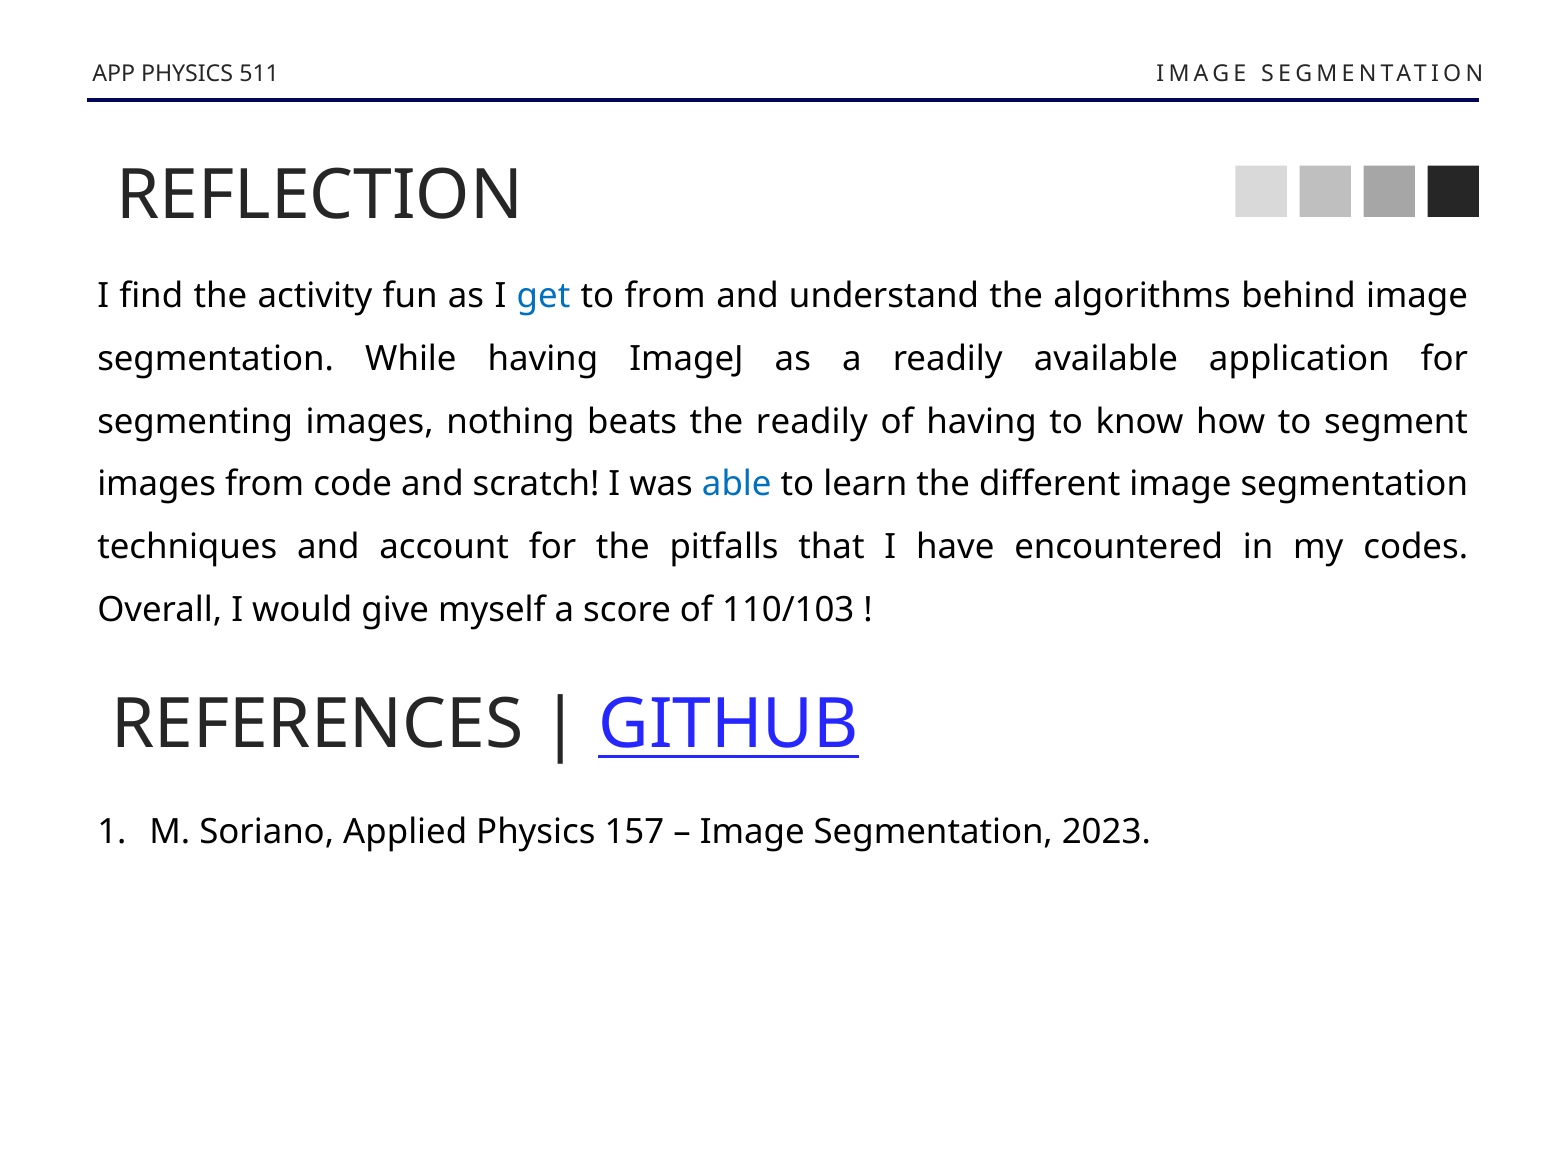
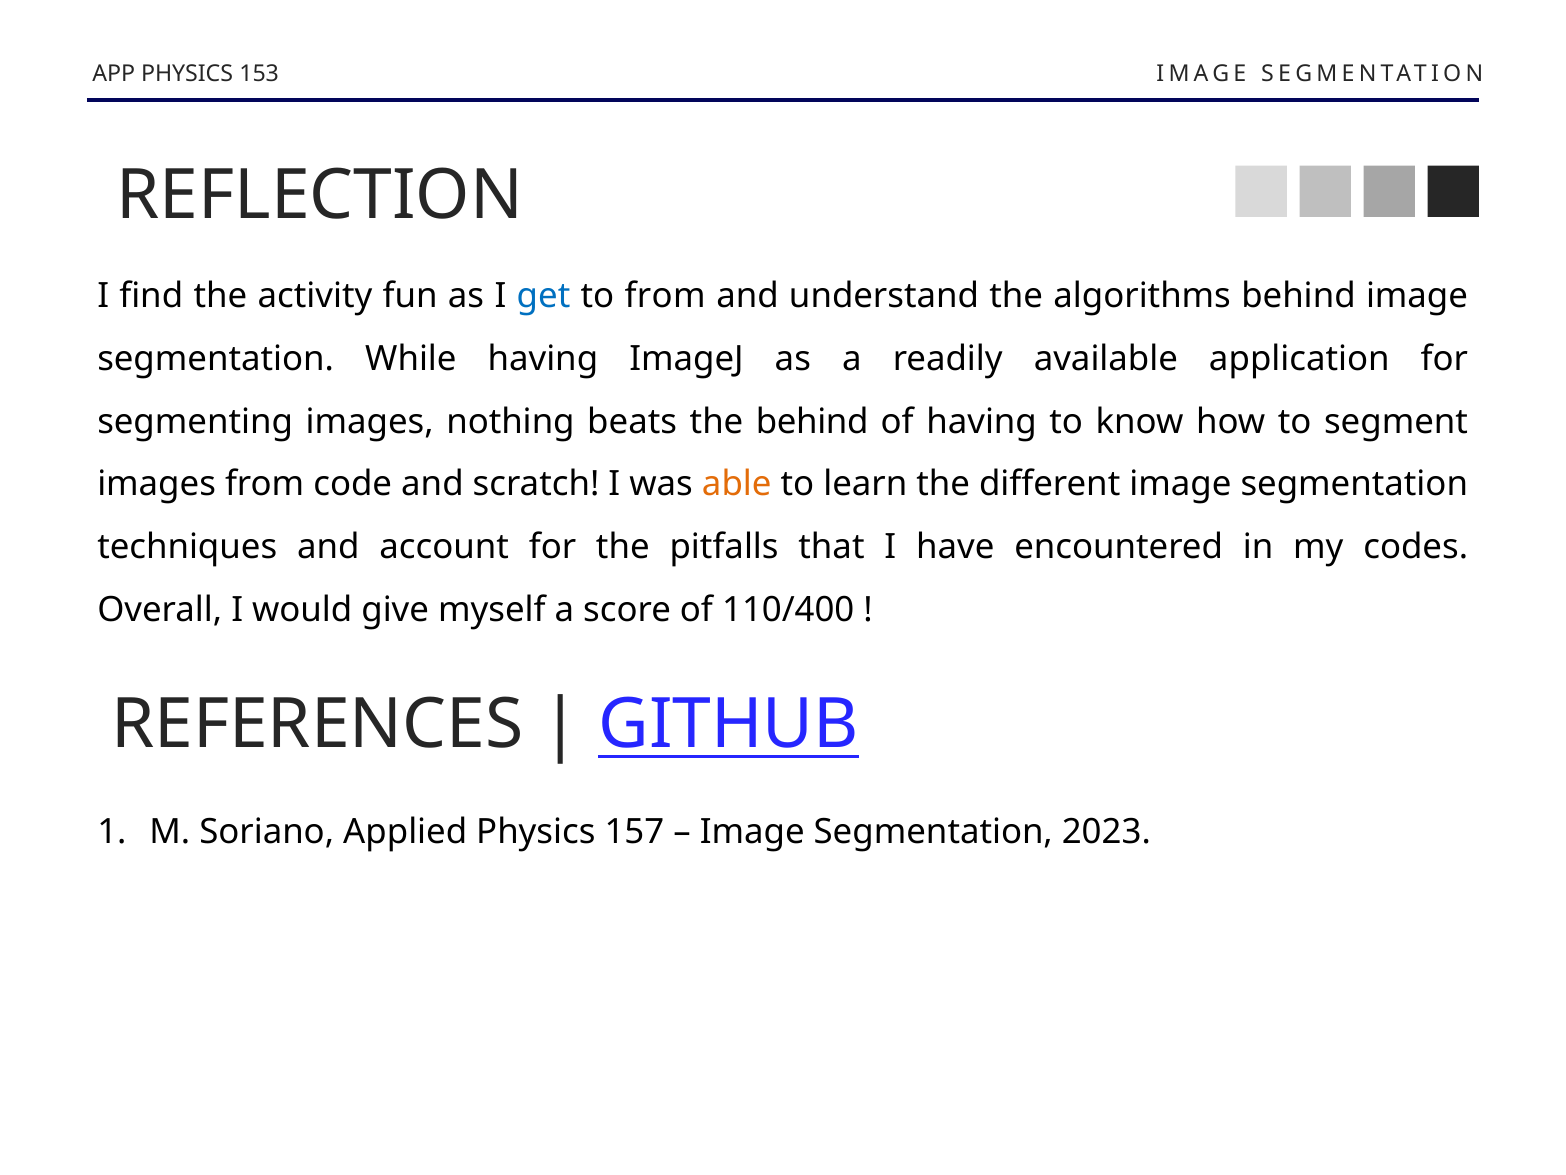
511: 511 -> 153
the readily: readily -> behind
able colour: blue -> orange
110/103: 110/103 -> 110/400
